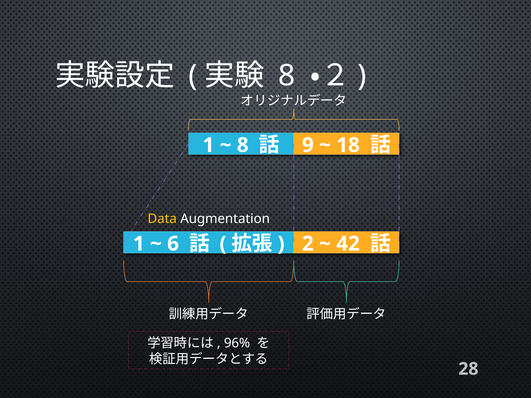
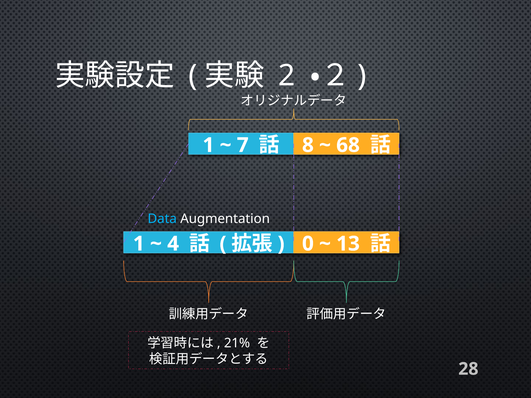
8 at (287, 76): 8 -> 2
8 at (243, 145): 8 -> 7
9: 9 -> 8
18: 18 -> 68
Data colour: yellow -> light blue
6: 6 -> 4
2: 2 -> 0
42: 42 -> 13
96%: 96% -> 21%
